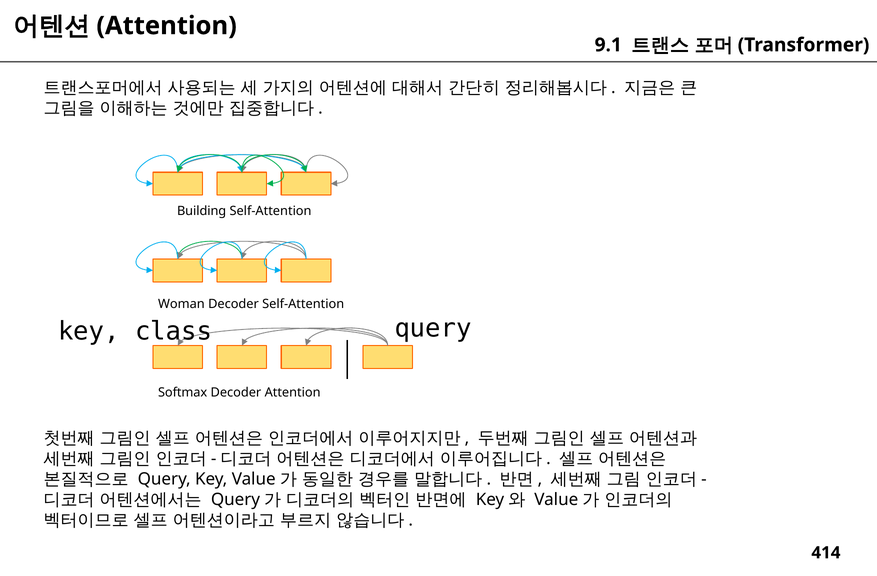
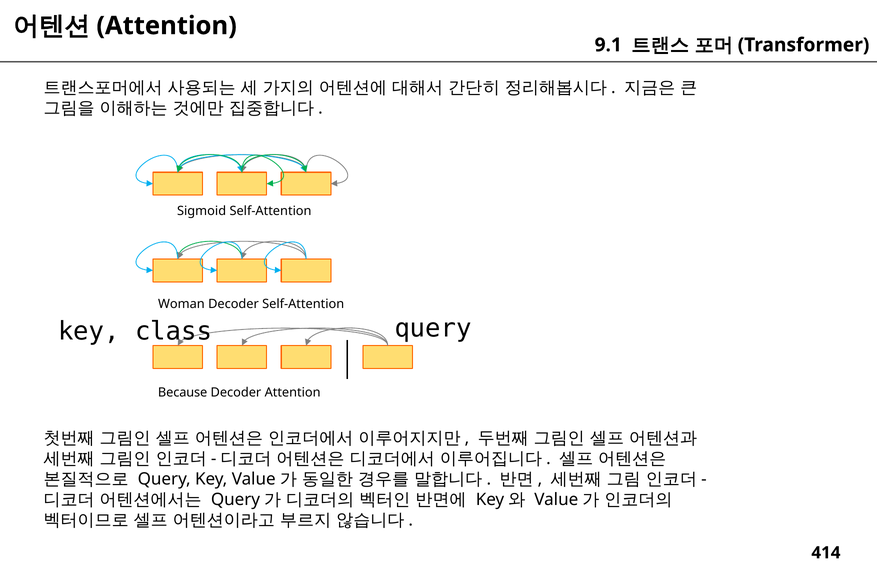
Building: Building -> Sigmoid
Softmax: Softmax -> Because
